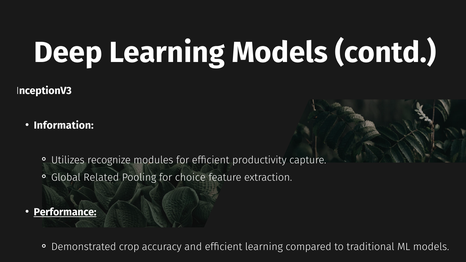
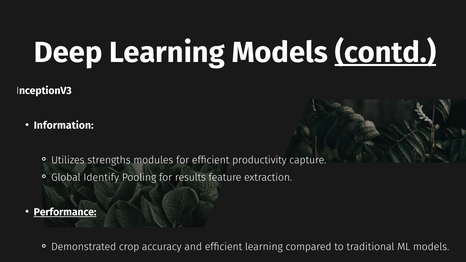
contd underline: none -> present
recognize: recognize -> strengths
Related: Related -> Identify
choice: choice -> results
